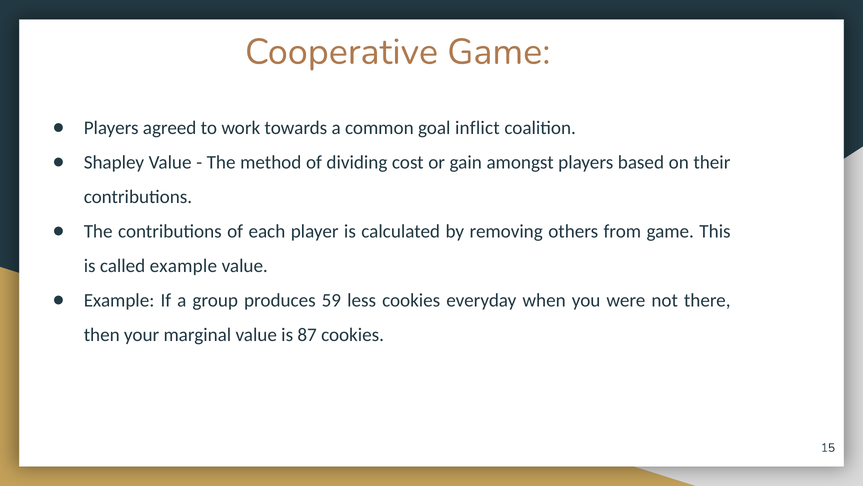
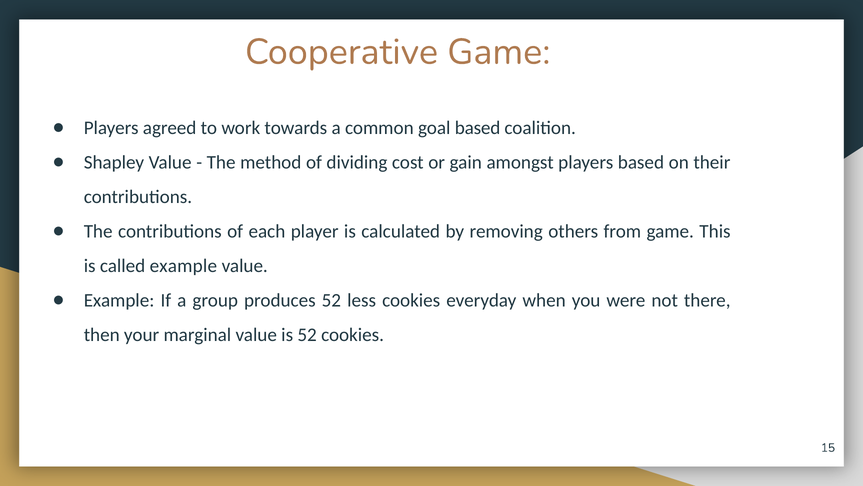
goal inflict: inflict -> based
produces 59: 59 -> 52
is 87: 87 -> 52
